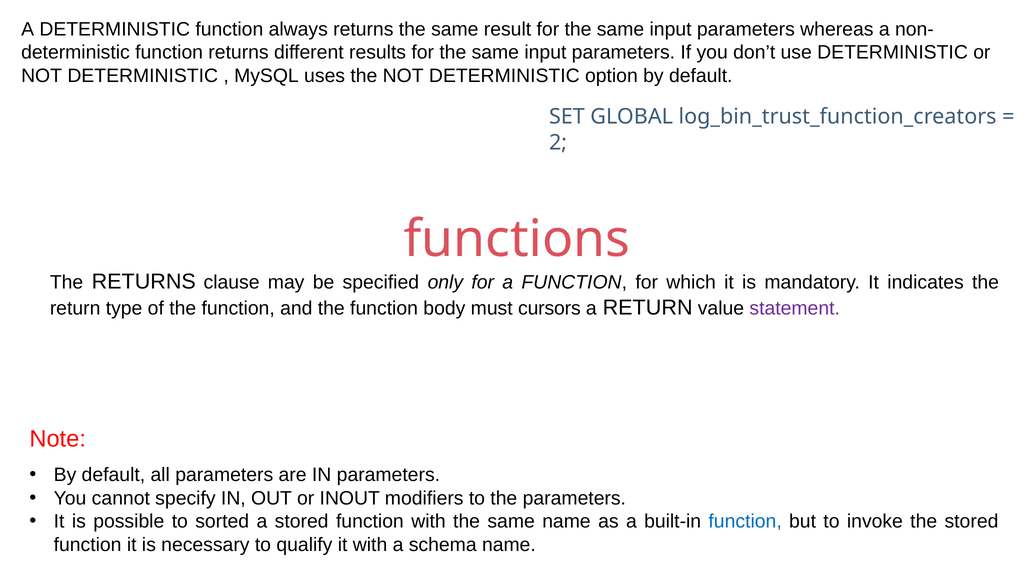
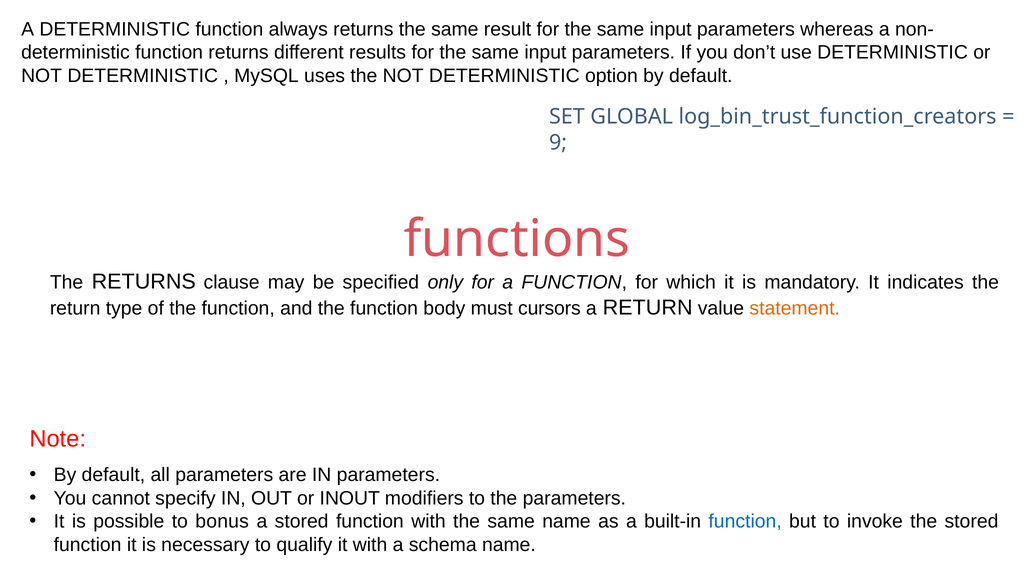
2: 2 -> 9
statement colour: purple -> orange
sorted: sorted -> bonus
